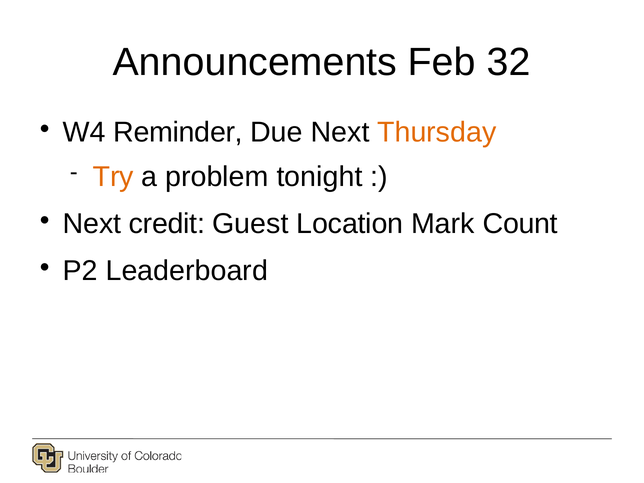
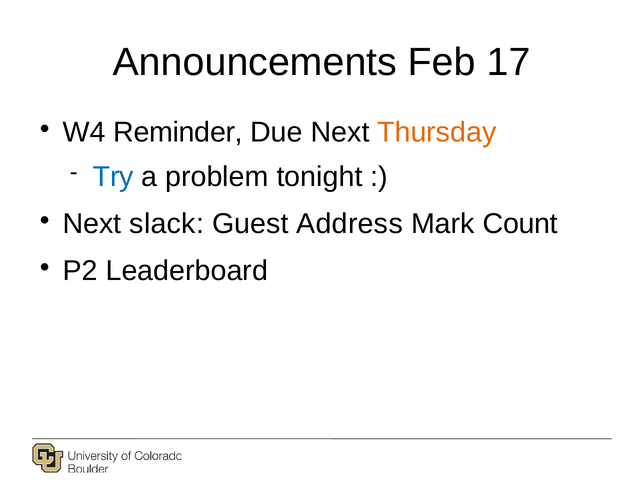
32: 32 -> 17
Try colour: orange -> blue
credit: credit -> slack
Location: Location -> Address
